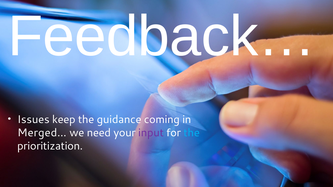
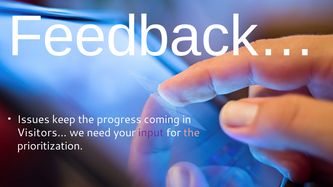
guidance: guidance -> progress
Merged…: Merged… -> Visitors…
the at (192, 133) colour: light blue -> pink
